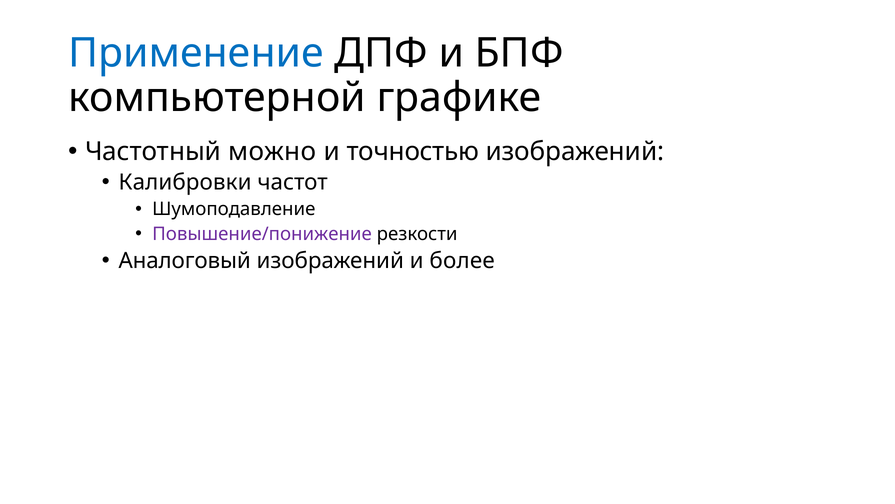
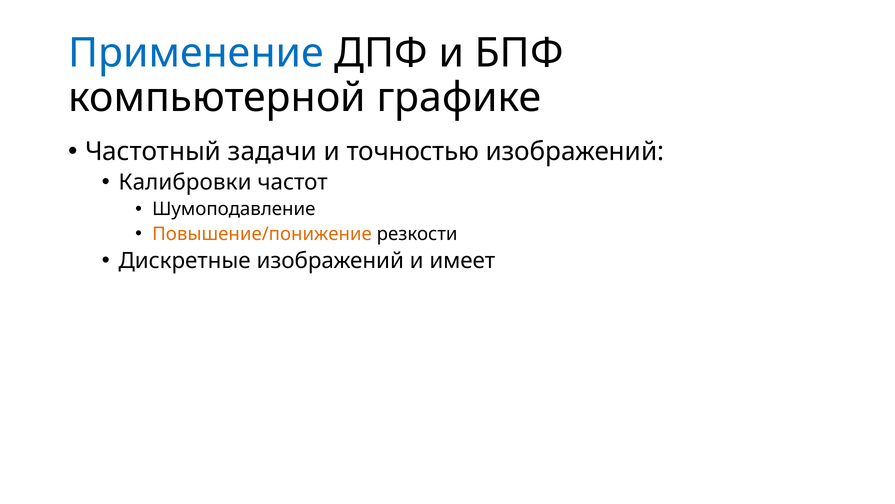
можно: можно -> задачи
Повышение/понижение colour: purple -> orange
Аналоговый: Аналоговый -> Дискретные
более: более -> имеет
